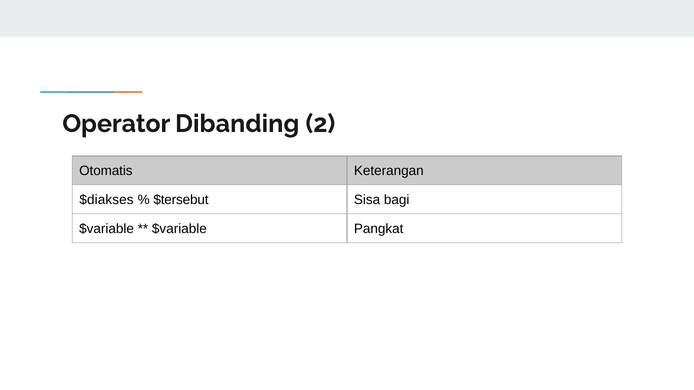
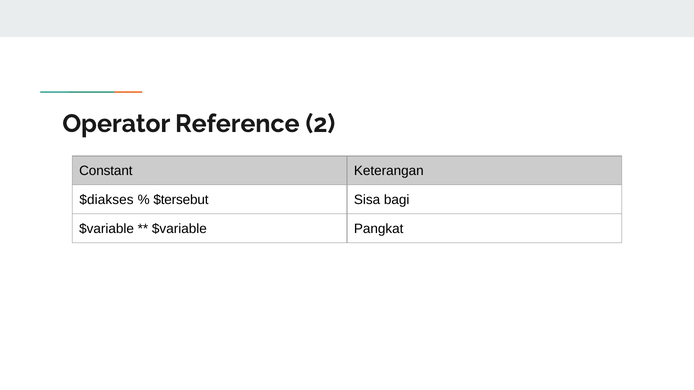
Dibanding: Dibanding -> Reference
Otomatis: Otomatis -> Constant
